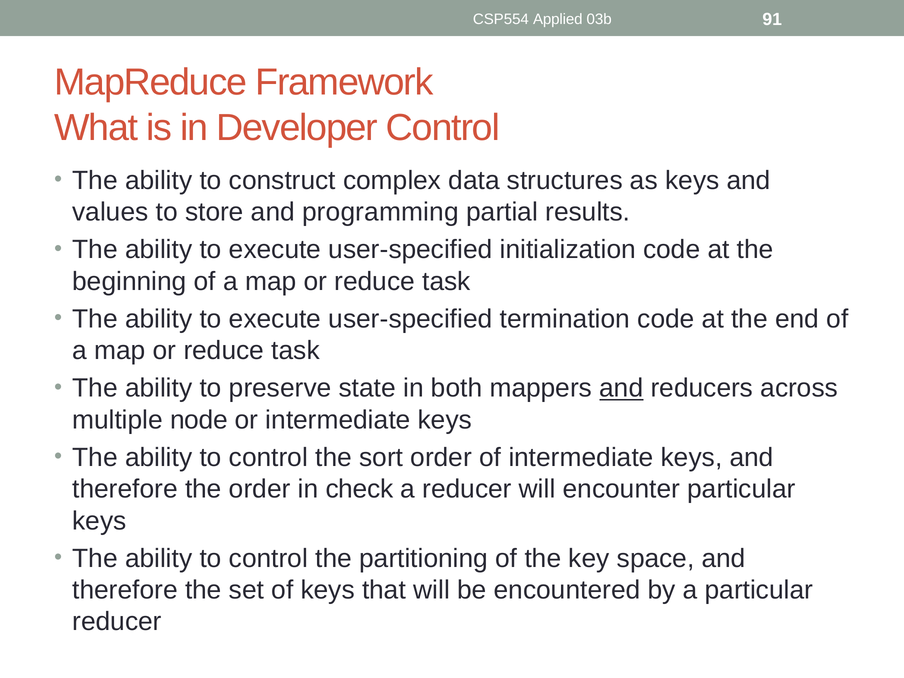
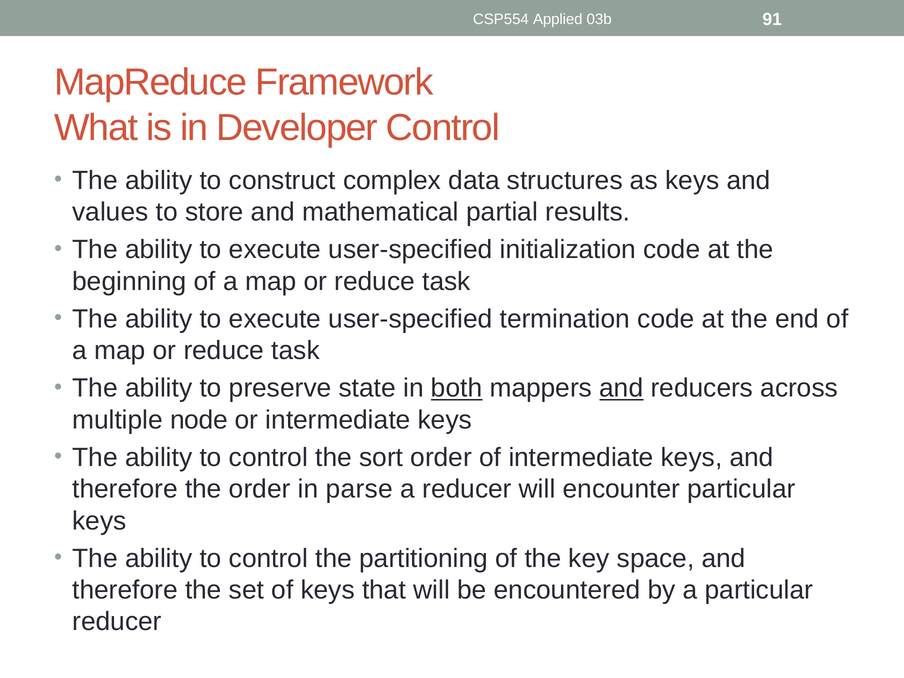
programming: programming -> mathematical
both underline: none -> present
check: check -> parse
